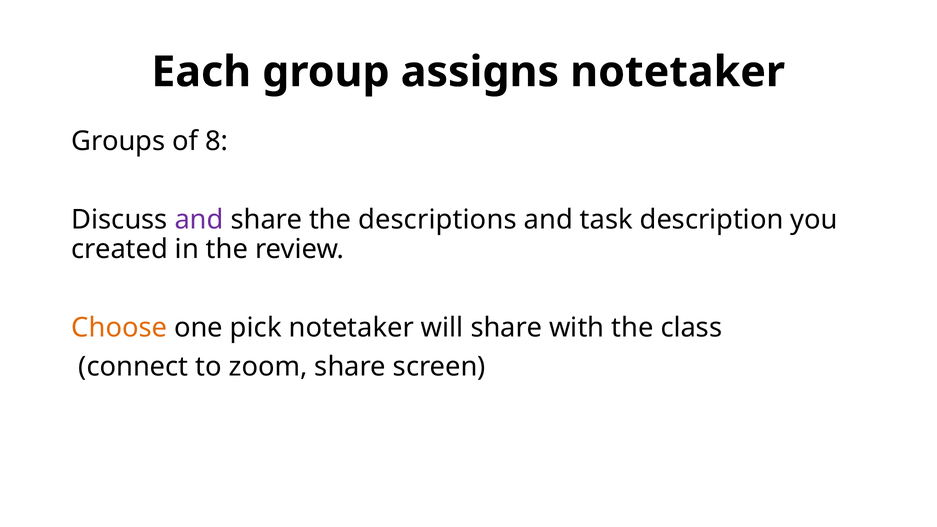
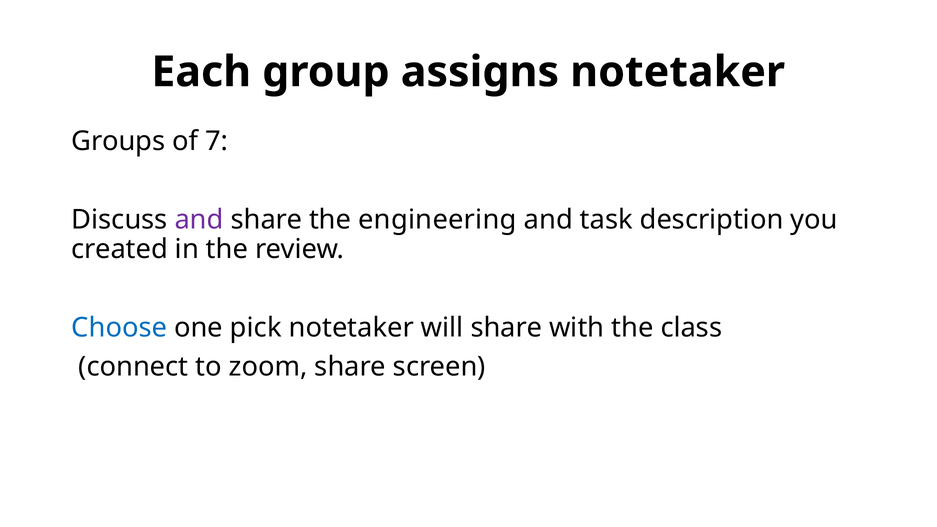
8: 8 -> 7
descriptions: descriptions -> engineering
Choose colour: orange -> blue
